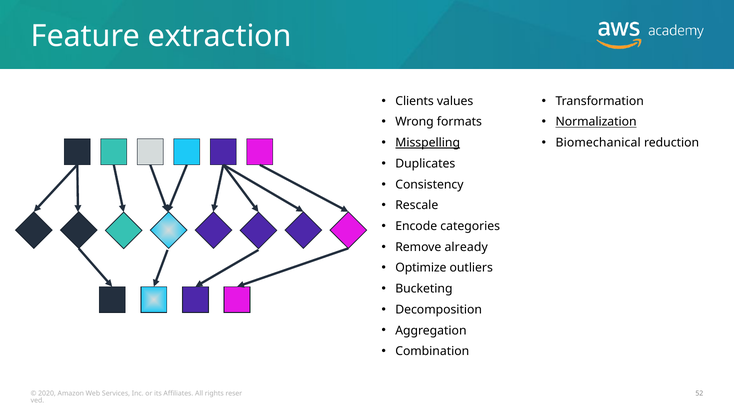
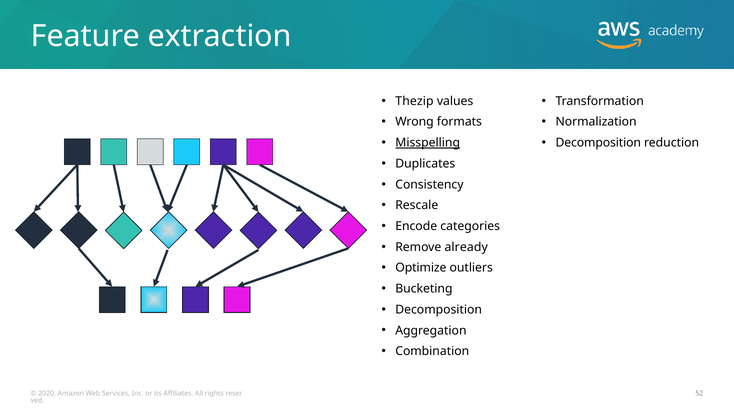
Clients: Clients -> Thezip
Normalization underline: present -> none
Biomechanical at (598, 143): Biomechanical -> Decomposition
